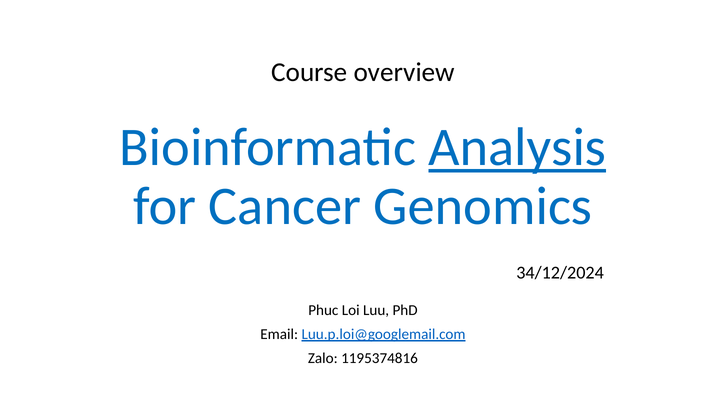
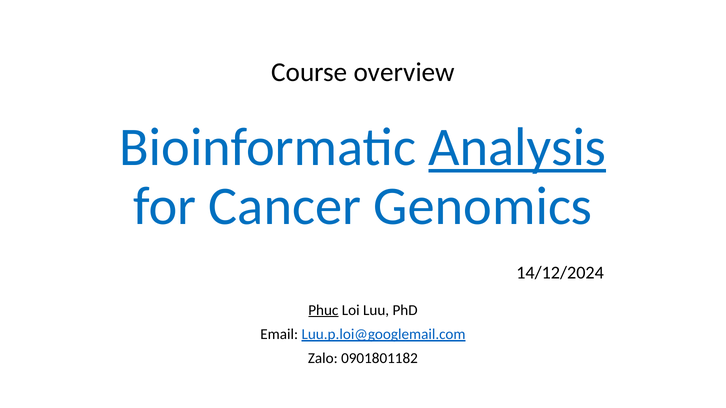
34/12/2024: 34/12/2024 -> 14/12/2024
Phuc underline: none -> present
1195374816: 1195374816 -> 0901801182
